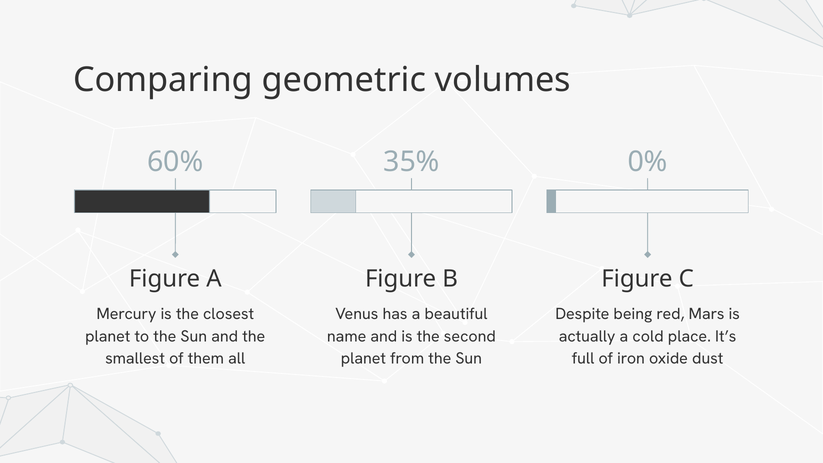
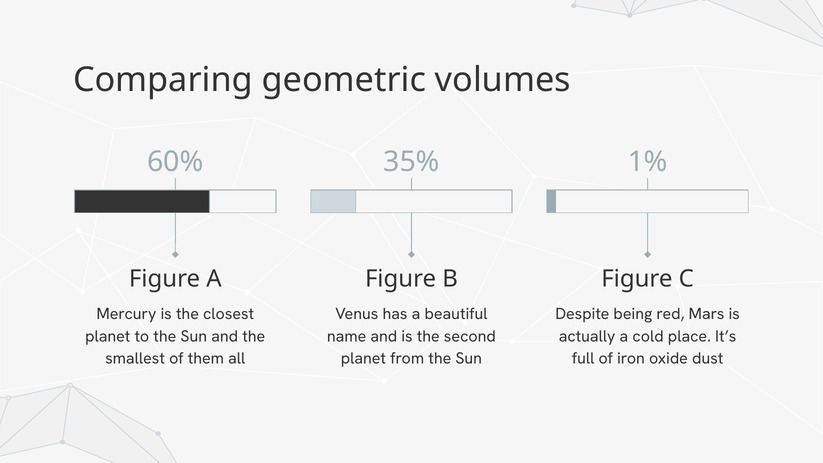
0%: 0% -> 1%
